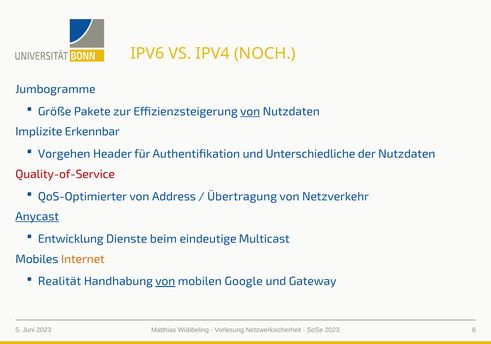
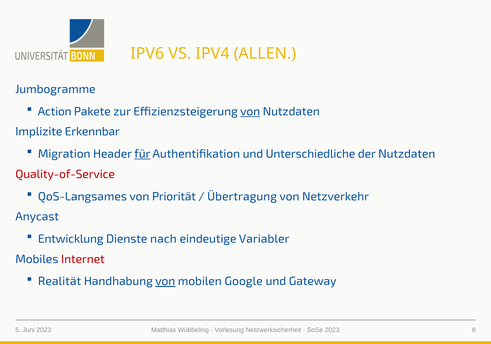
NOCH: NOCH -> ALLEN
Größe: Größe -> Action
Vorgehen: Vorgehen -> Migration
für underline: none -> present
QoS-Optimierter: QoS-Optimierter -> QoS-Langsames
Address: Address -> Priorität
Anycast underline: present -> none
beim: beim -> nach
Multicast: Multicast -> Variabler
Internet colour: orange -> red
